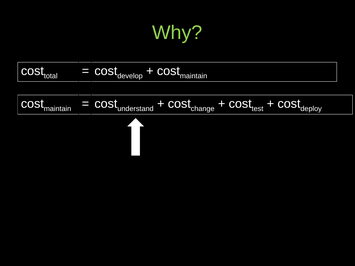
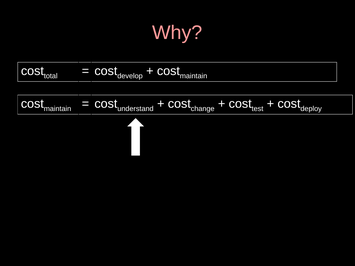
Why colour: light green -> pink
